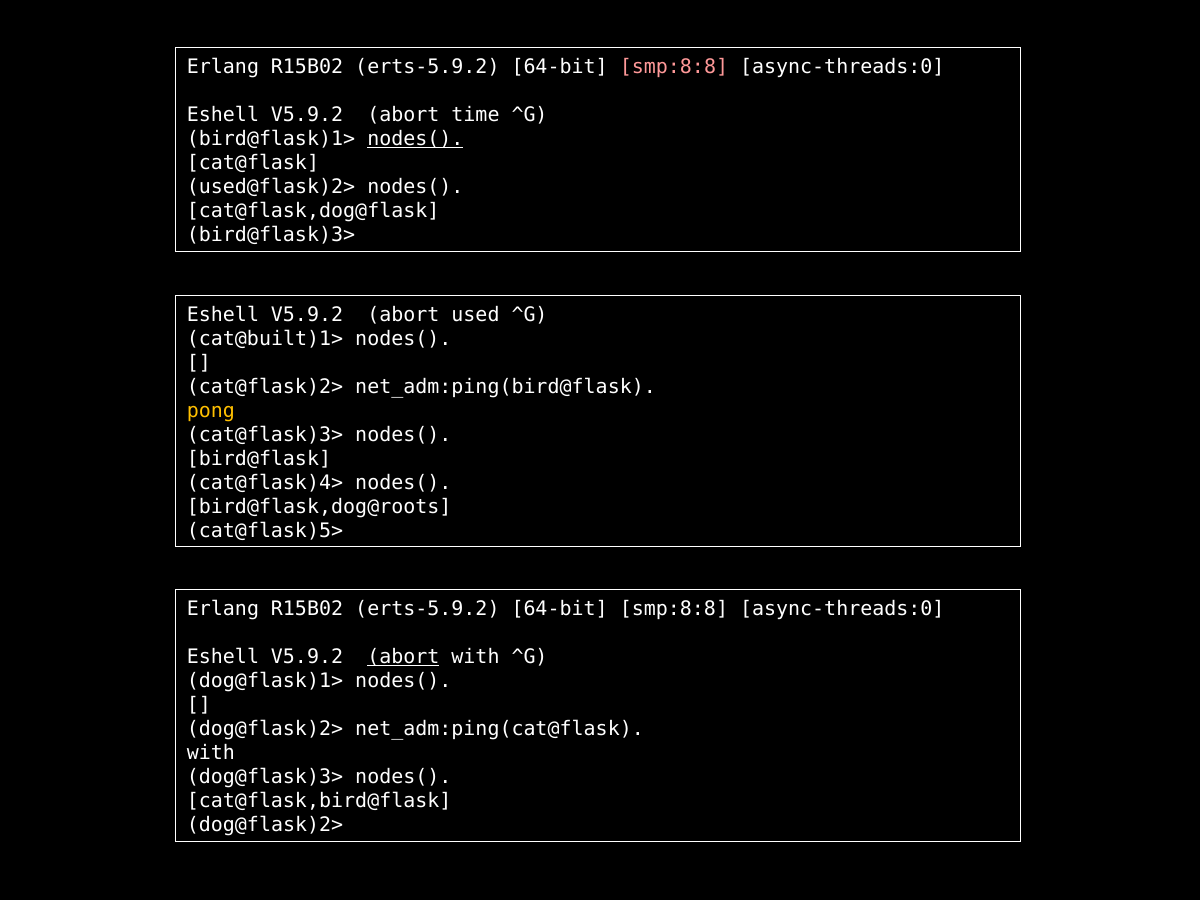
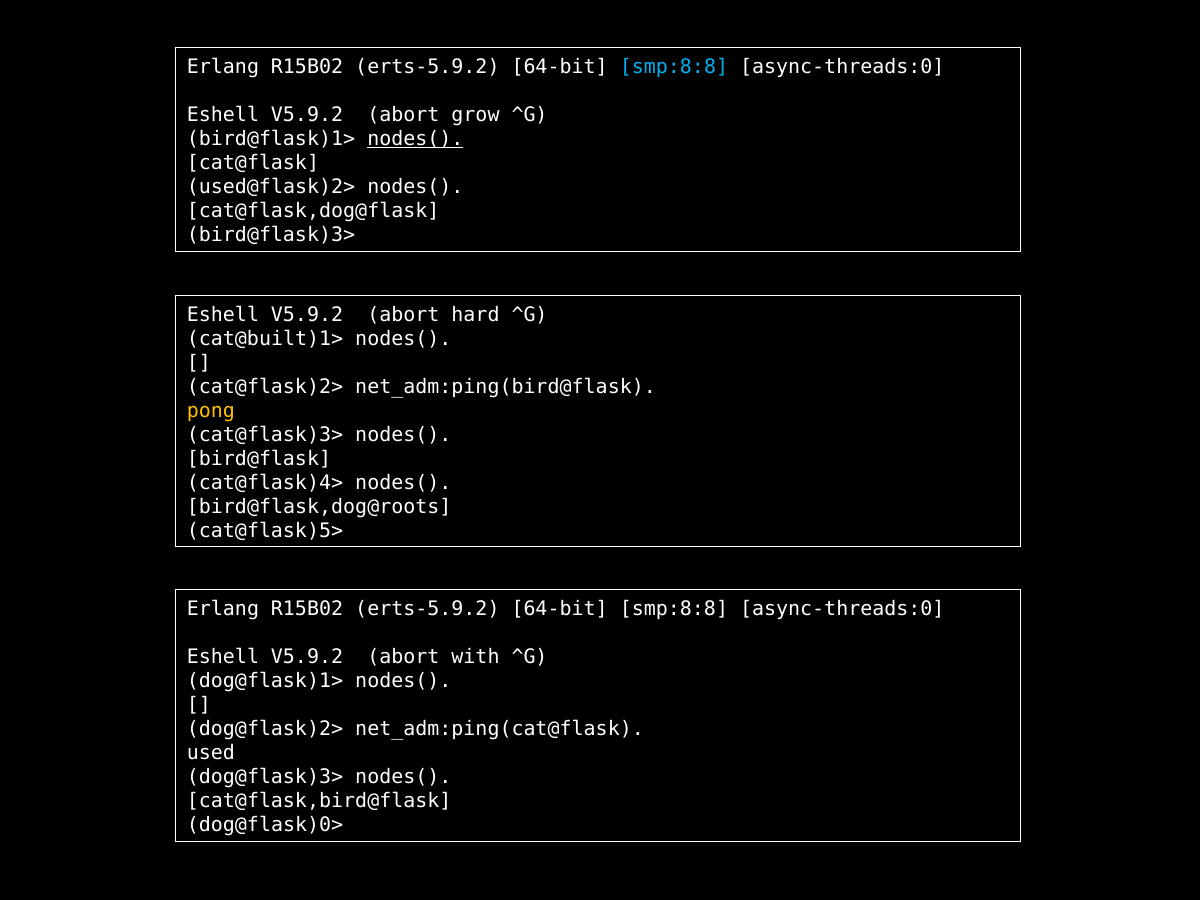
smp:8:8 at (674, 67) colour: pink -> light blue
time: time -> grow
used: used -> hard
abort at (403, 657) underline: present -> none
with at (211, 753): with -> used
dog@flask)2> at (265, 825): dog@flask)2> -> dog@flask)0>
